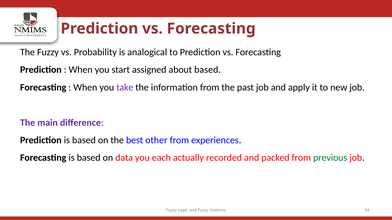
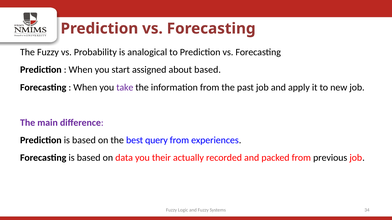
other: other -> query
each: each -> their
previous colour: green -> black
